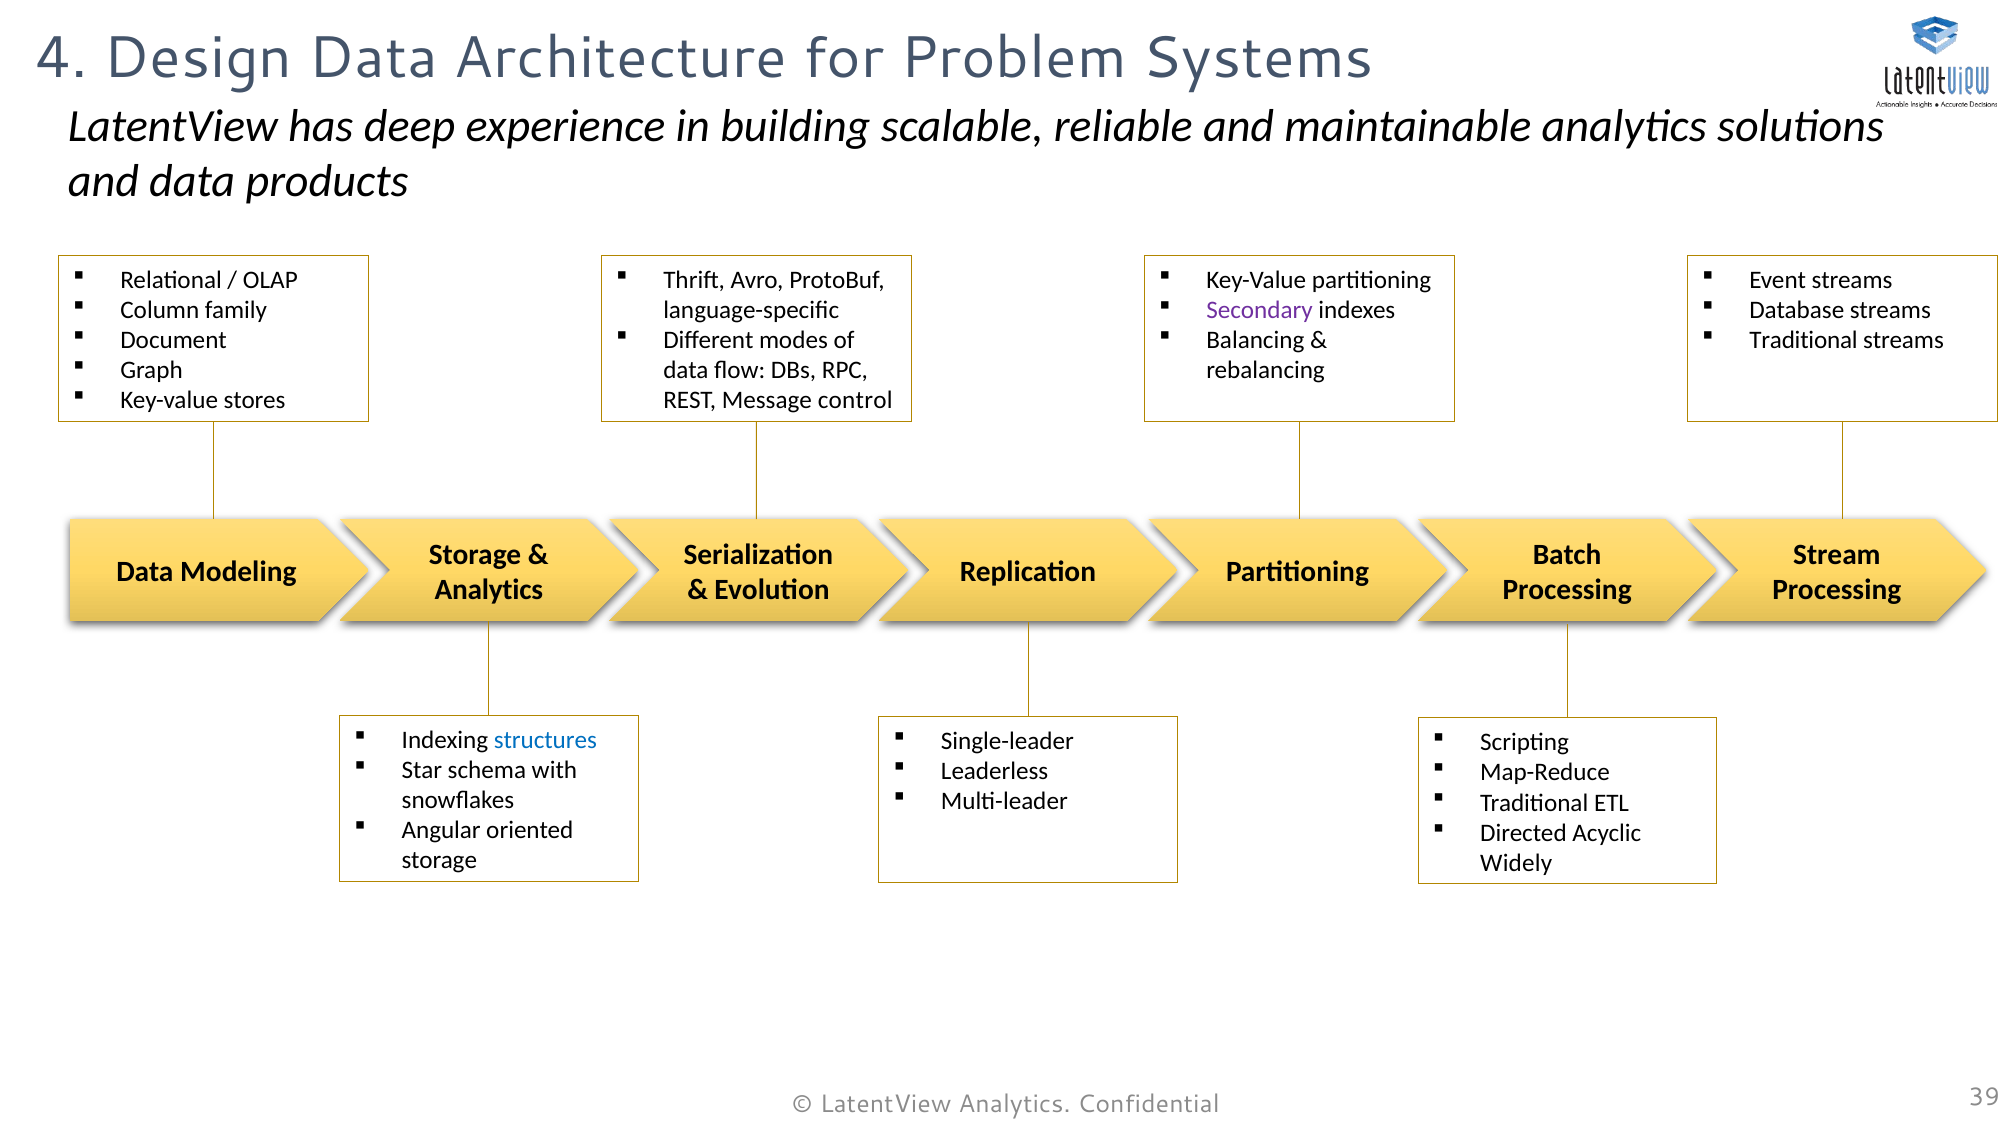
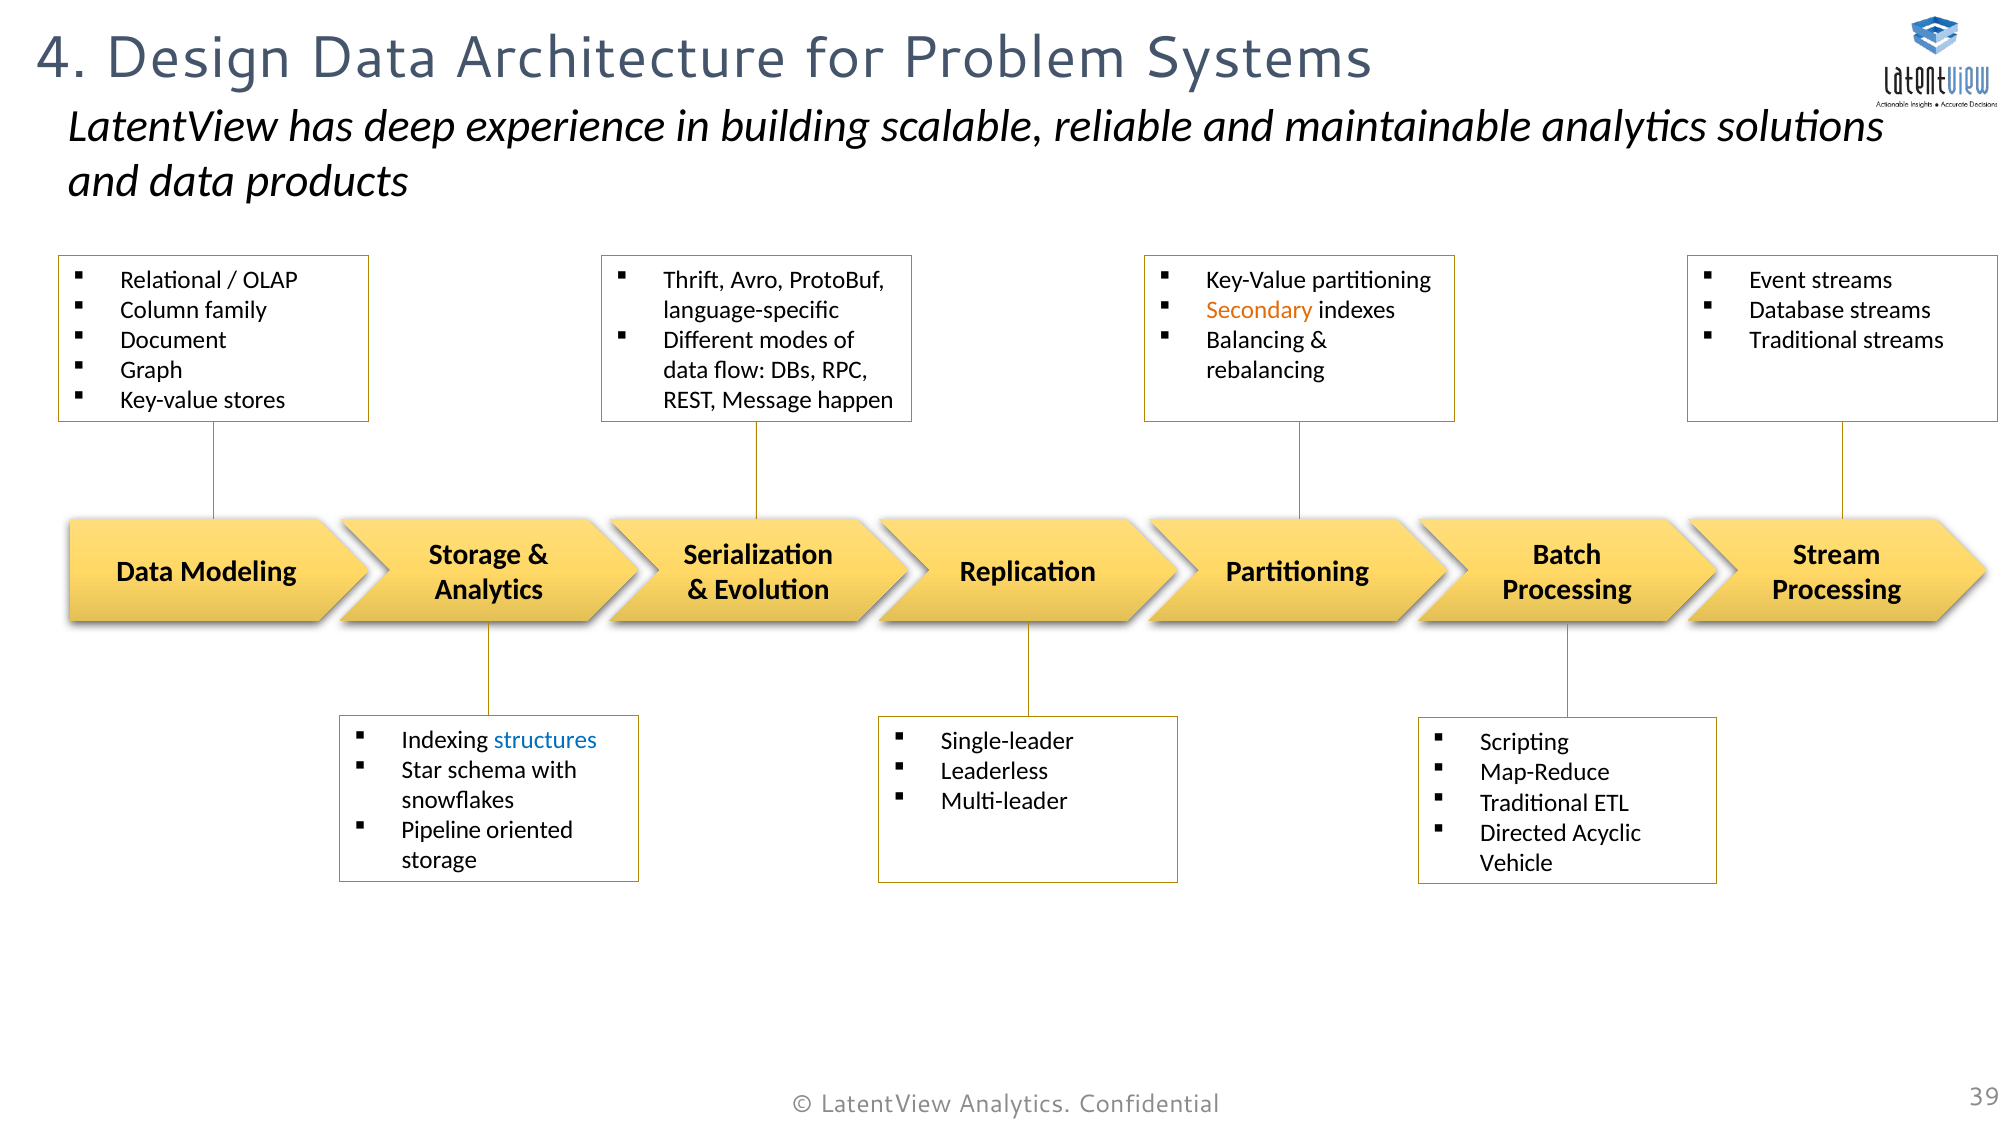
Secondary colour: purple -> orange
control: control -> happen
Angular: Angular -> Pipeline
Widely: Widely -> Vehicle
